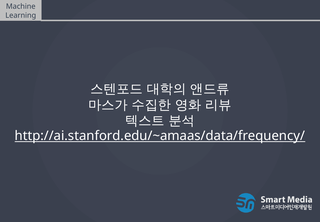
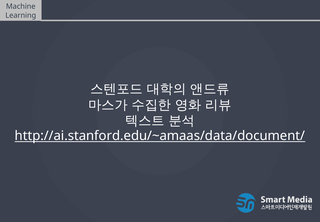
http://ai.stanford.edu/~amaas/data/frequency/: http://ai.stanford.edu/~amaas/data/frequency/ -> http://ai.stanford.edu/~amaas/data/document/
